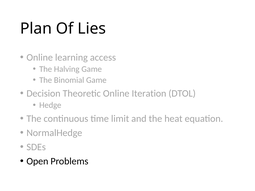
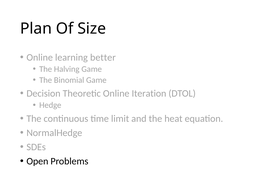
Lies: Lies -> Size
access: access -> better
